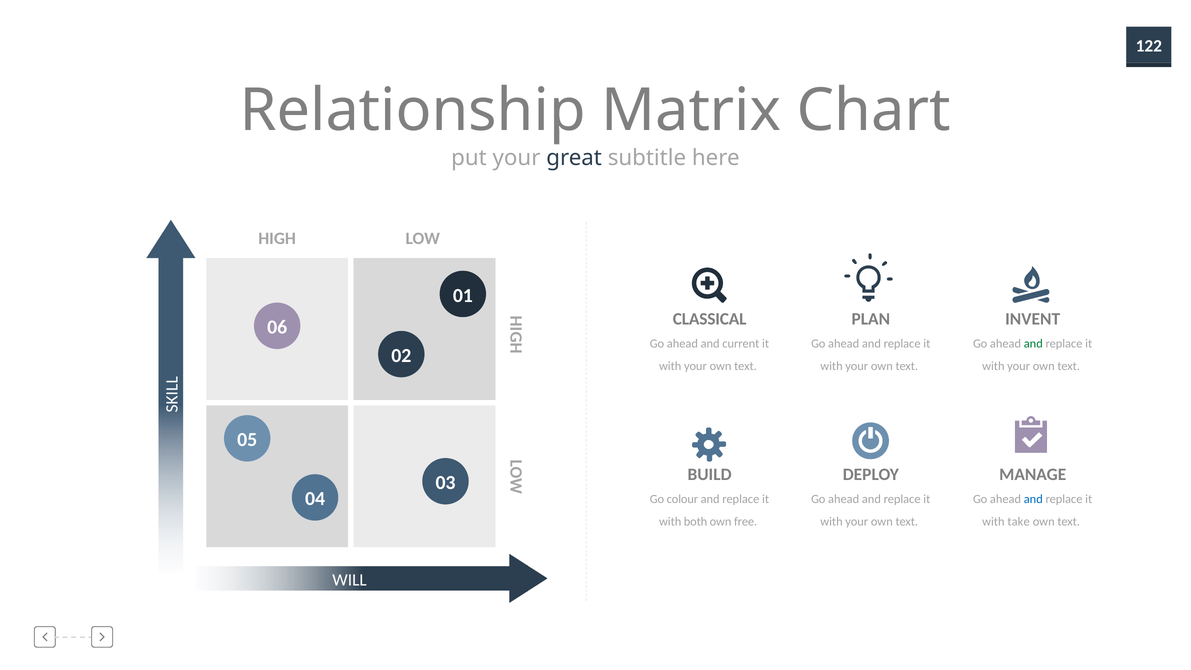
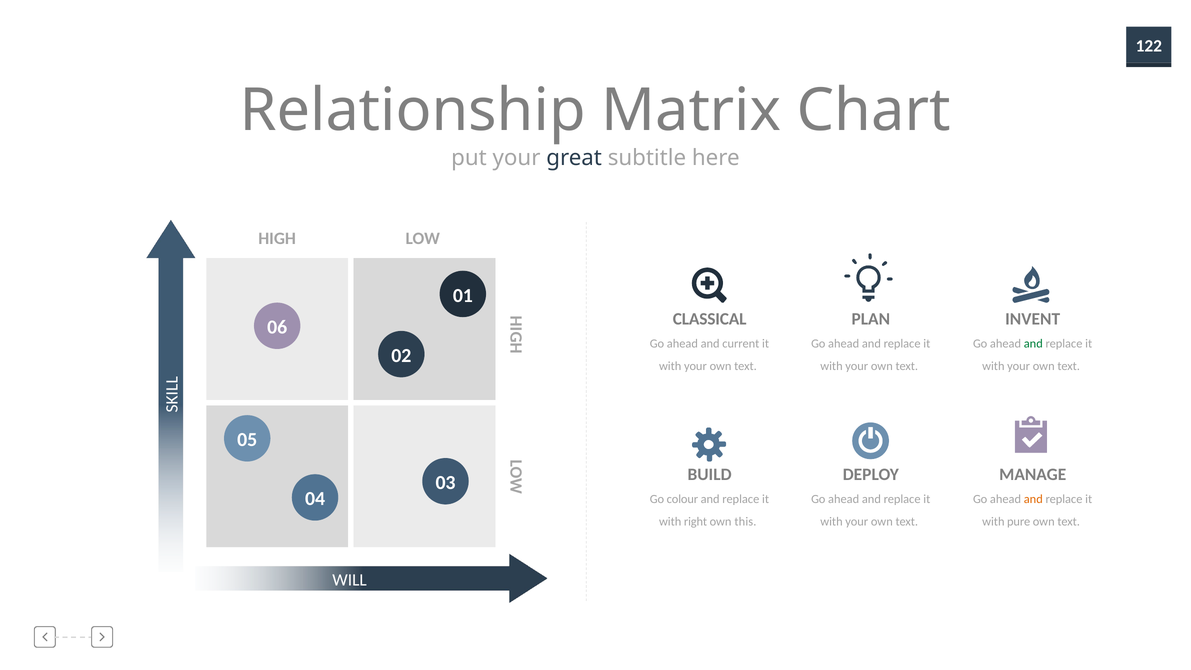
and at (1033, 499) colour: blue -> orange
both: both -> right
free: free -> this
take: take -> pure
